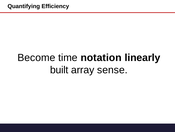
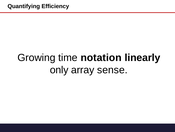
Become: Become -> Growing
built: built -> only
